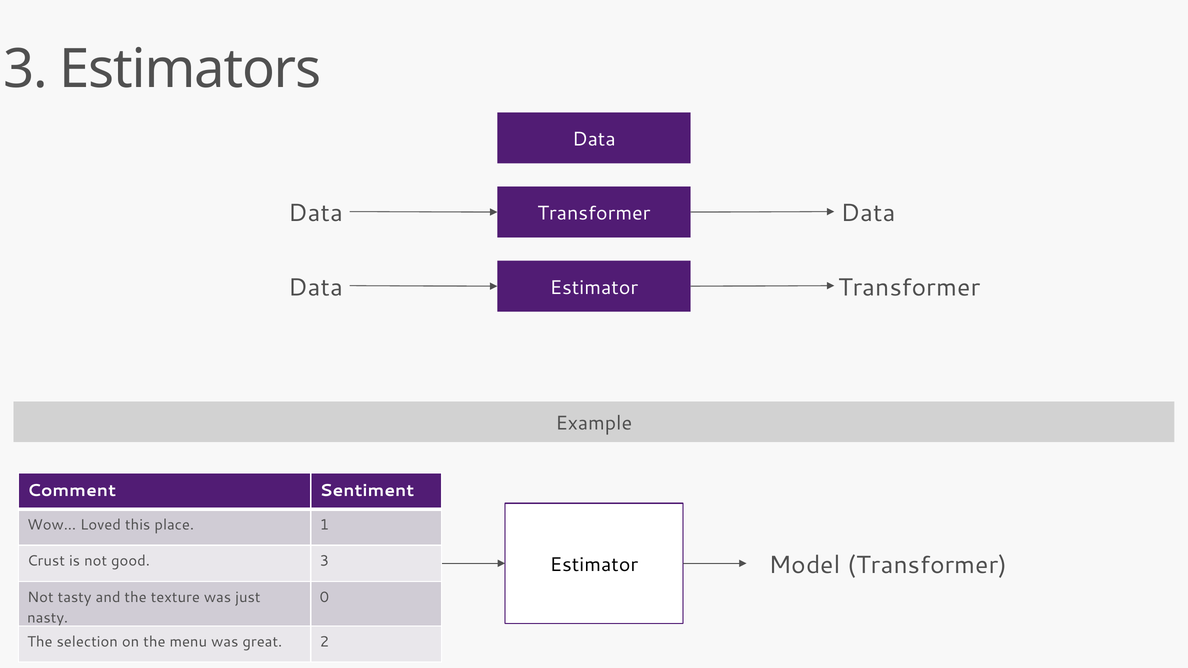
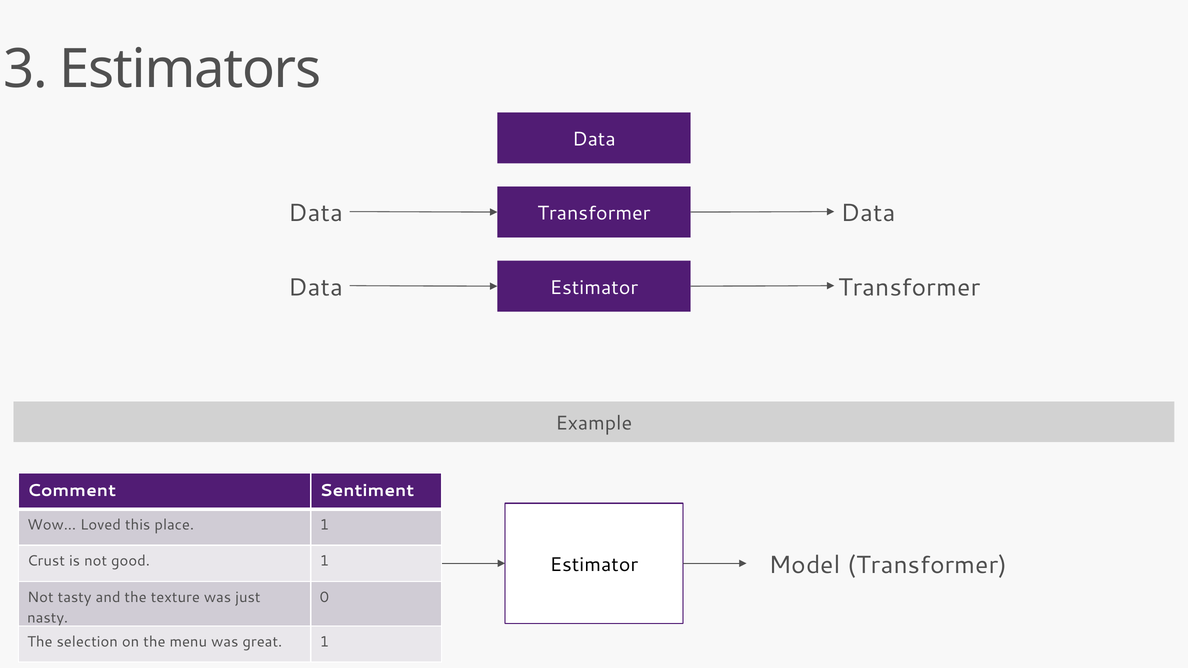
good 3: 3 -> 1
great 2: 2 -> 1
